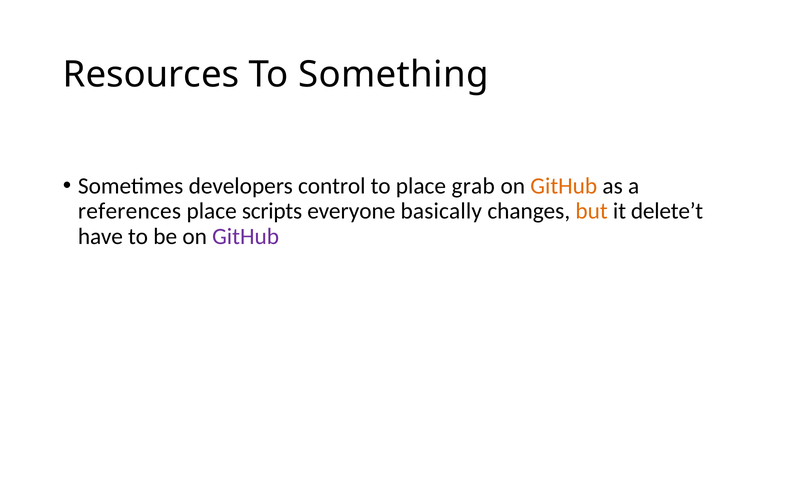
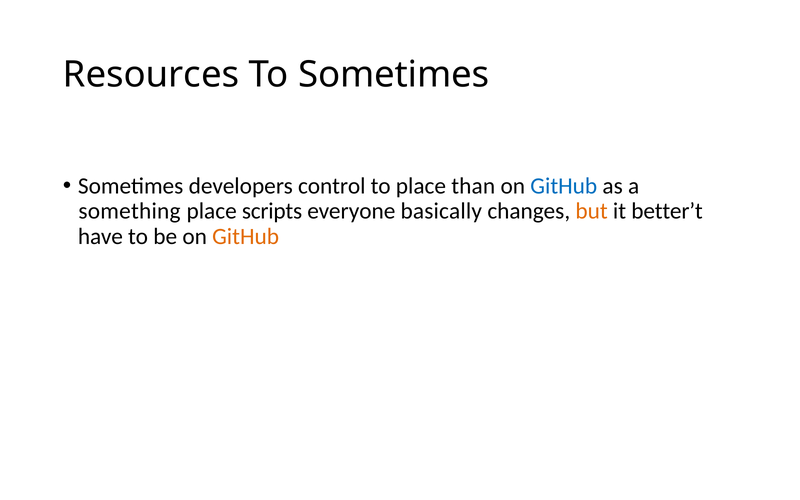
To Something: Something -> Sometimes
grab: grab -> than
GitHub at (564, 186) colour: orange -> blue
references: references -> something
delete’t: delete’t -> better’t
GitHub at (246, 236) colour: purple -> orange
